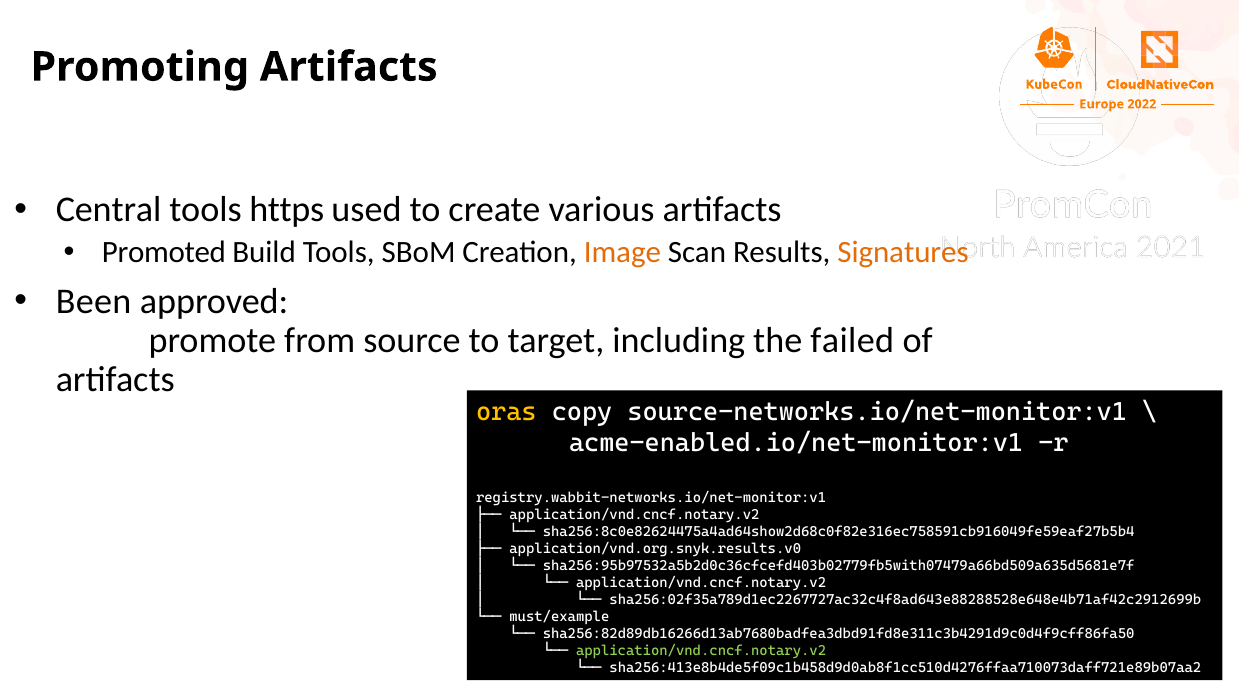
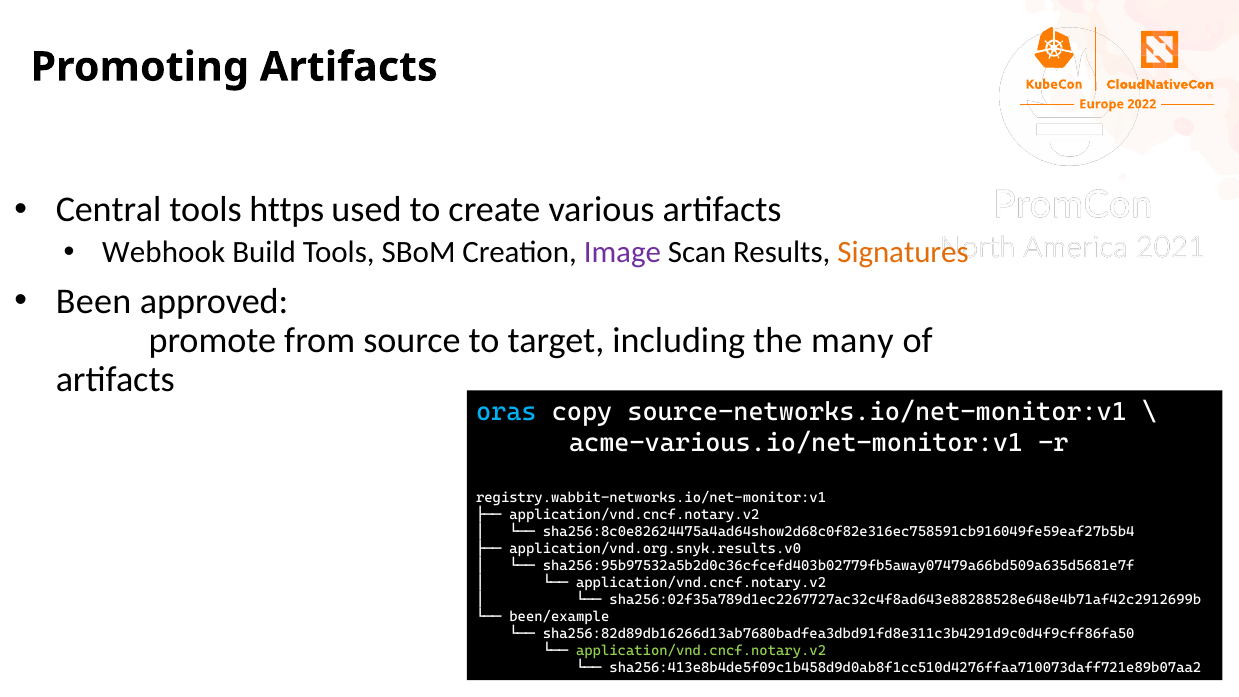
Promoted: Promoted -> Webhook
Image colour: orange -> purple
failed: failed -> many
oras colour: yellow -> light blue
acme-enabled.io/net-monitor:v1: acme-enabled.io/net-monitor:v1 -> acme-various.io/net-monitor:v1
sha256:95b97532a5b2d0c36cfcefd403b02779fb5with07479a66bd509a635d5681e7f: sha256:95b97532a5b2d0c36cfcefd403b02779fb5with07479a66bd509a635d5681e7f -> sha256:95b97532a5b2d0c36cfcefd403b02779fb5away07479a66bd509a635d5681e7f
must/example: must/example -> been/example
